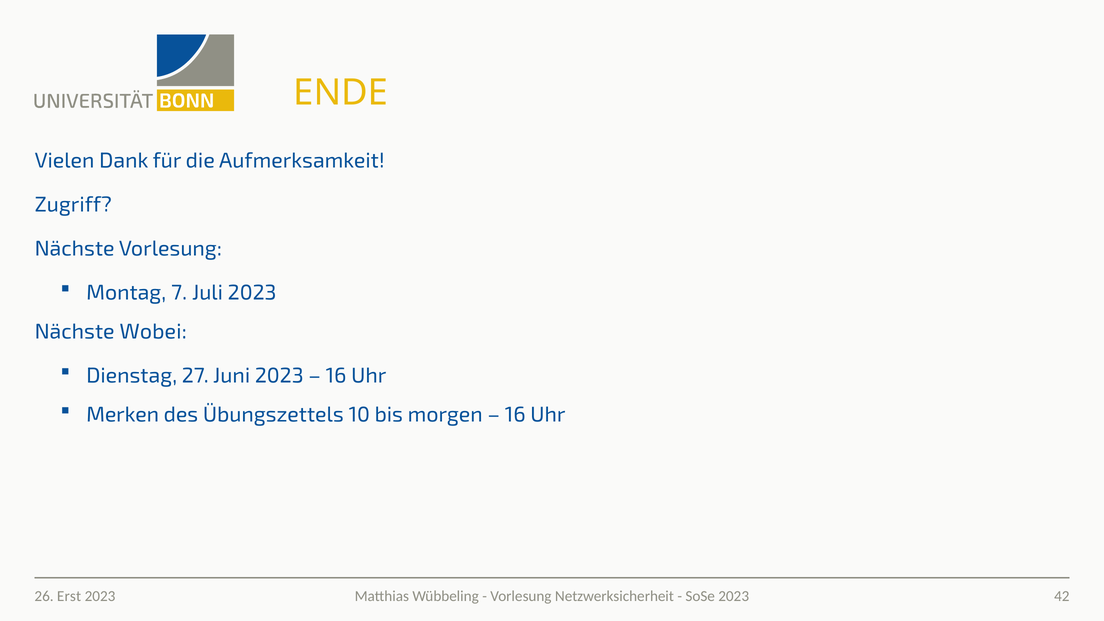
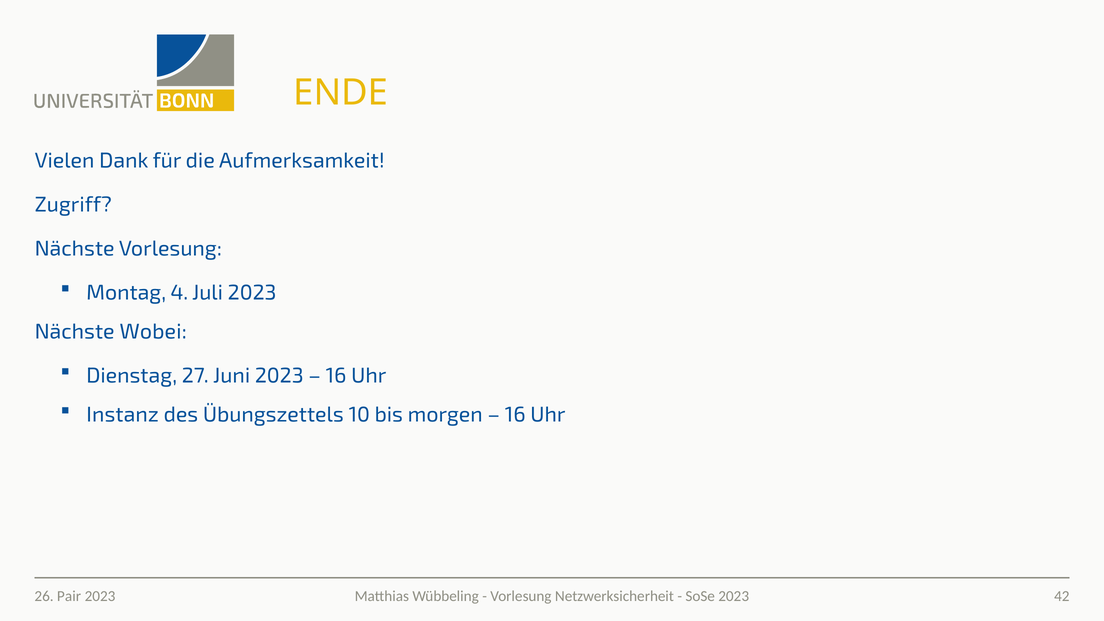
7: 7 -> 4
Merken: Merken -> Instanz
Erst: Erst -> Pair
